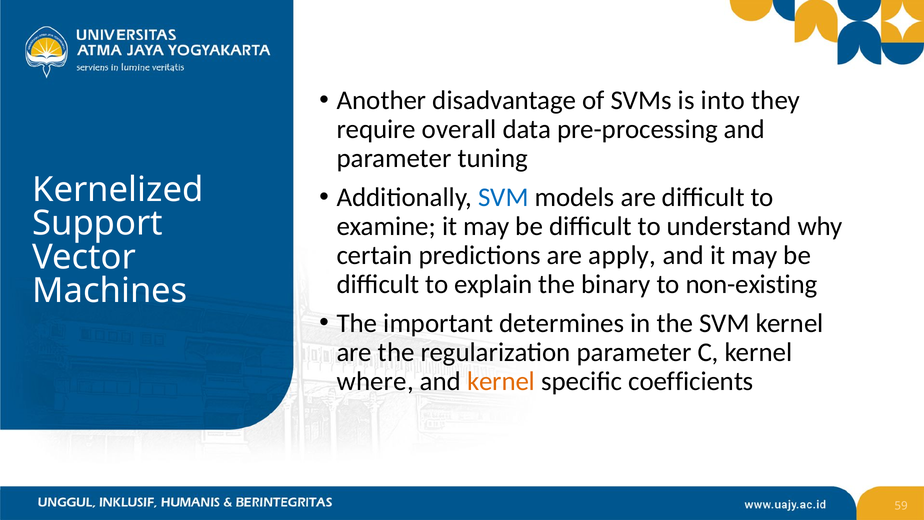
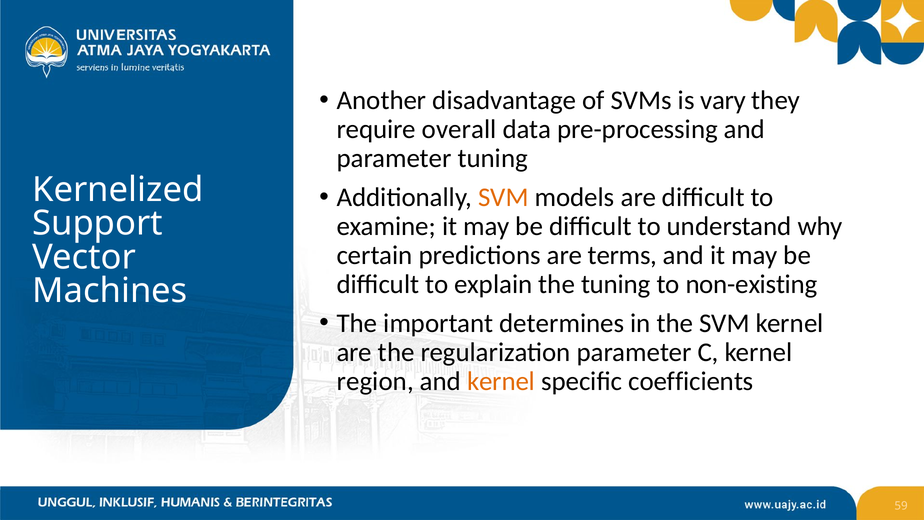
into: into -> vary
SVM at (503, 197) colour: blue -> orange
apply: apply -> terms
the binary: binary -> tuning
where: where -> region
